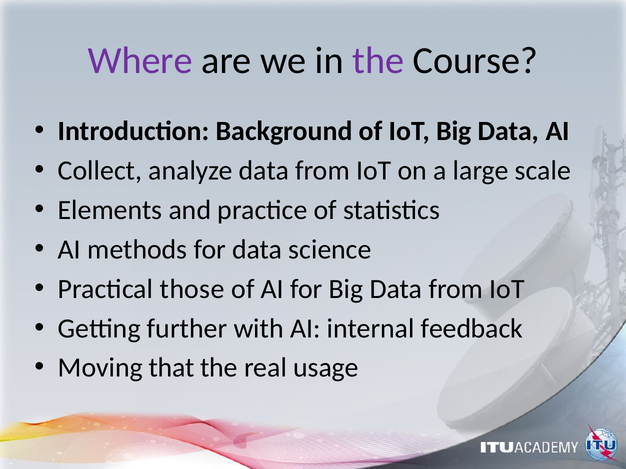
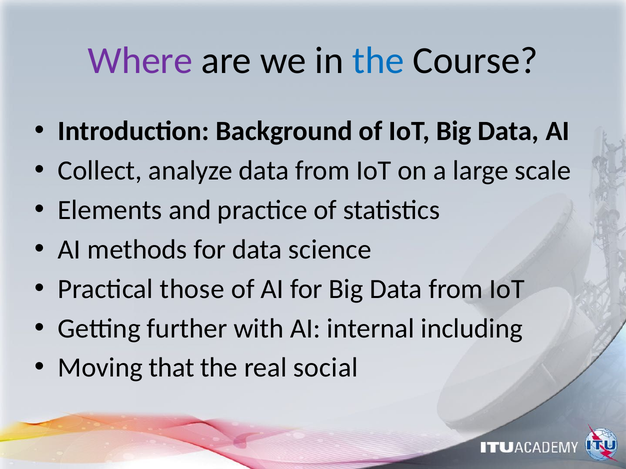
the at (378, 61) colour: purple -> blue
feedback: feedback -> including
usage: usage -> social
